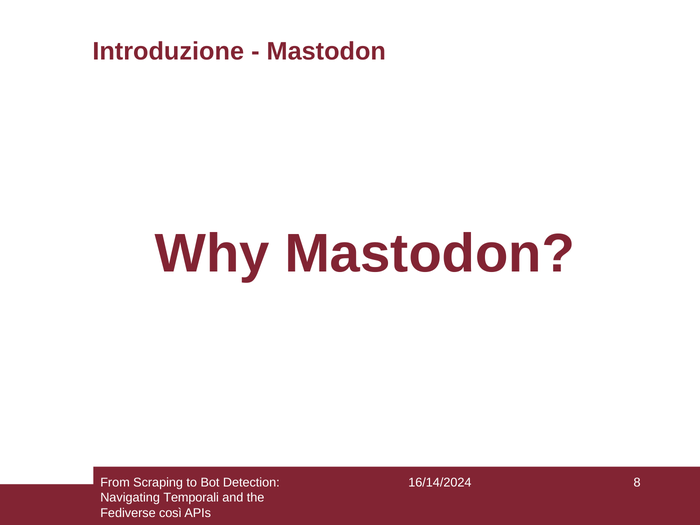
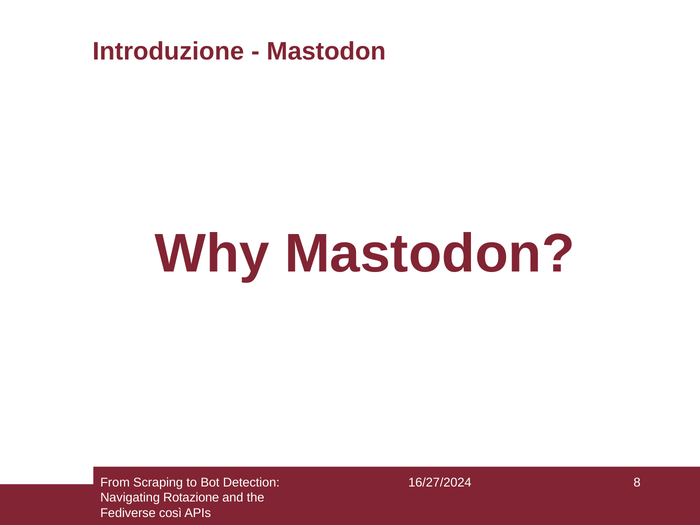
16/14/2024: 16/14/2024 -> 16/27/2024
Temporali: Temporali -> Rotazione
